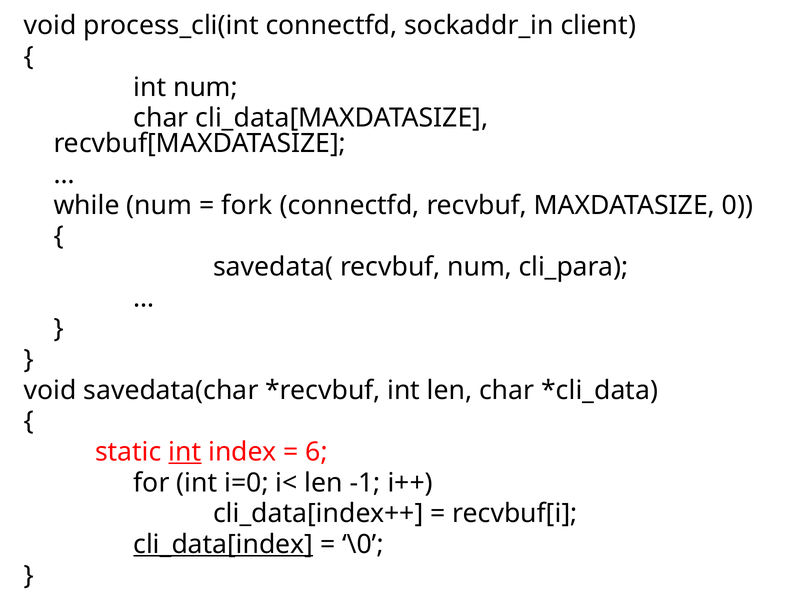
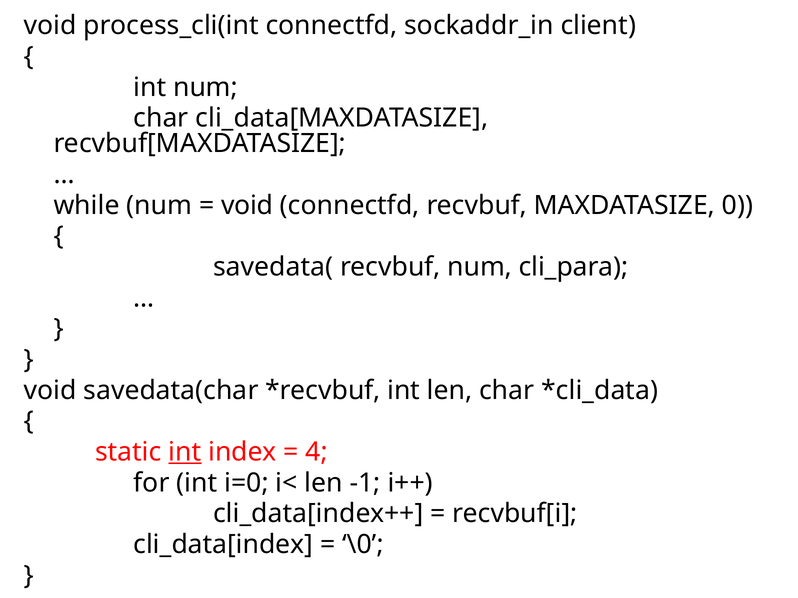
fork at (247, 206): fork -> void
6: 6 -> 4
cli_data[index underline: present -> none
